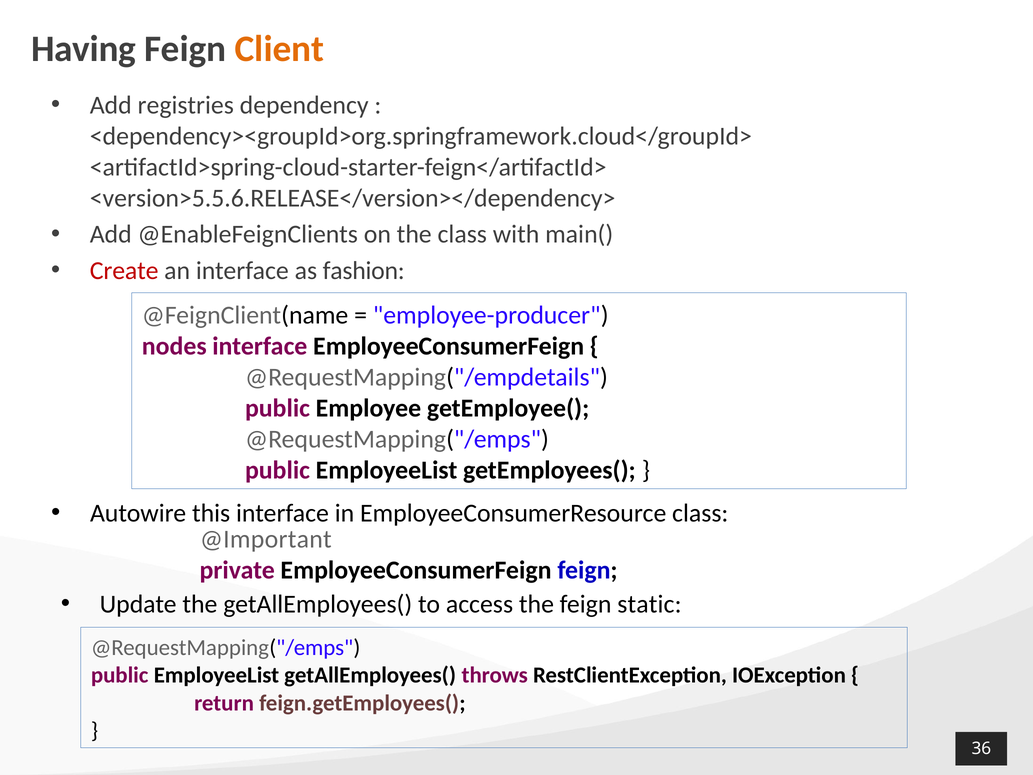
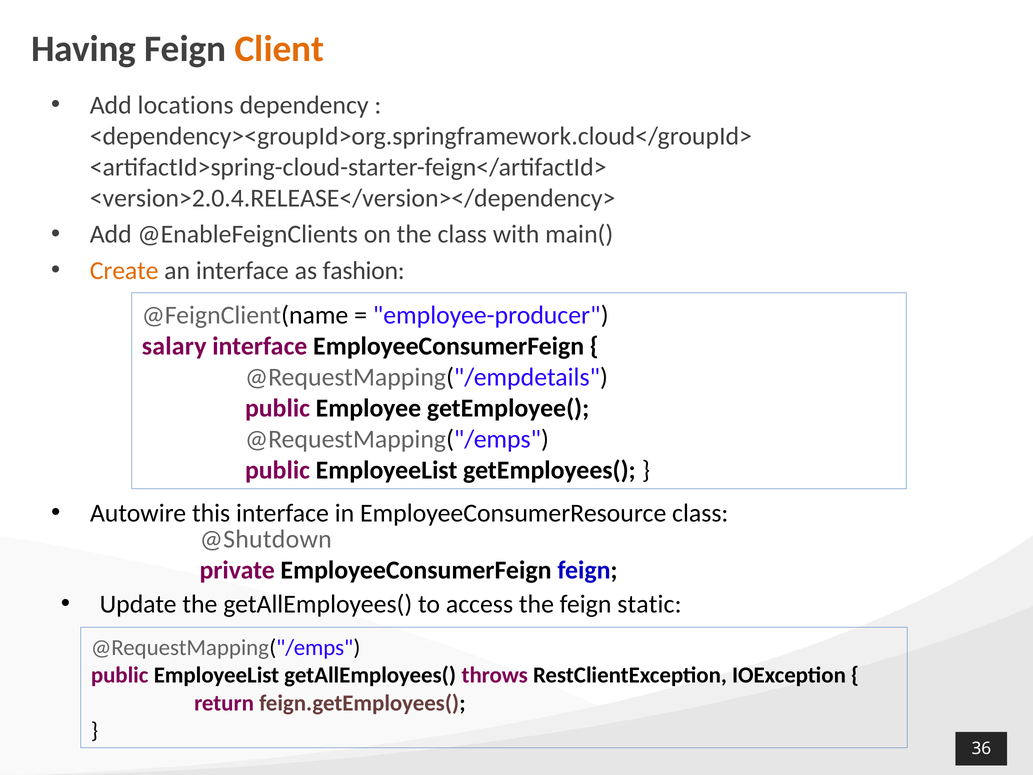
registries: registries -> locations
<version>5.5.6.RELEASE</version></dependency>: <version>5.5.6.RELEASE</version></dependency> -> <version>2.0.4.RELEASE</version></dependency>
Create colour: red -> orange
nodes: nodes -> salary
@Important: @Important -> @Shutdown
